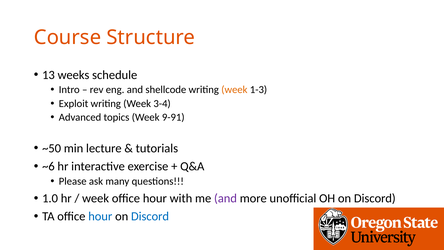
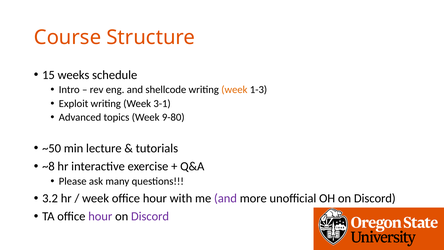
13: 13 -> 15
3-4: 3-4 -> 3-1
9-91: 9-91 -> 9-80
~6: ~6 -> ~8
1.0: 1.0 -> 3.2
hour at (100, 216) colour: blue -> purple
Discord at (150, 216) colour: blue -> purple
